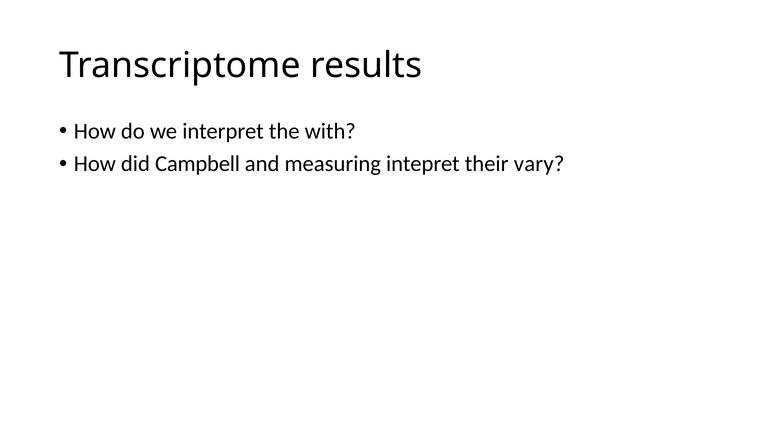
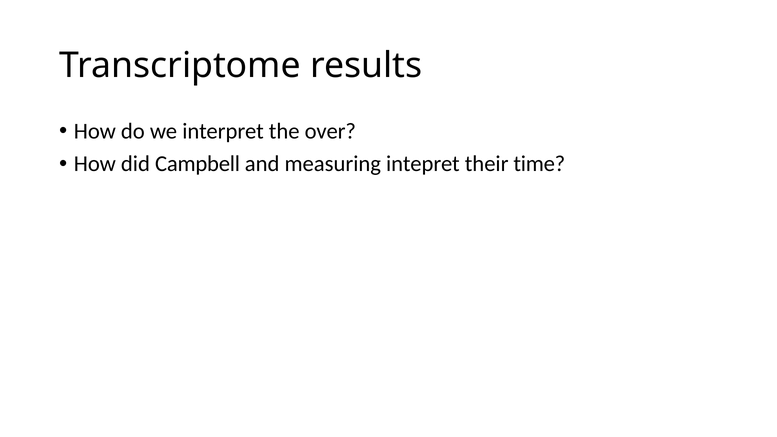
with: with -> over
vary: vary -> time
